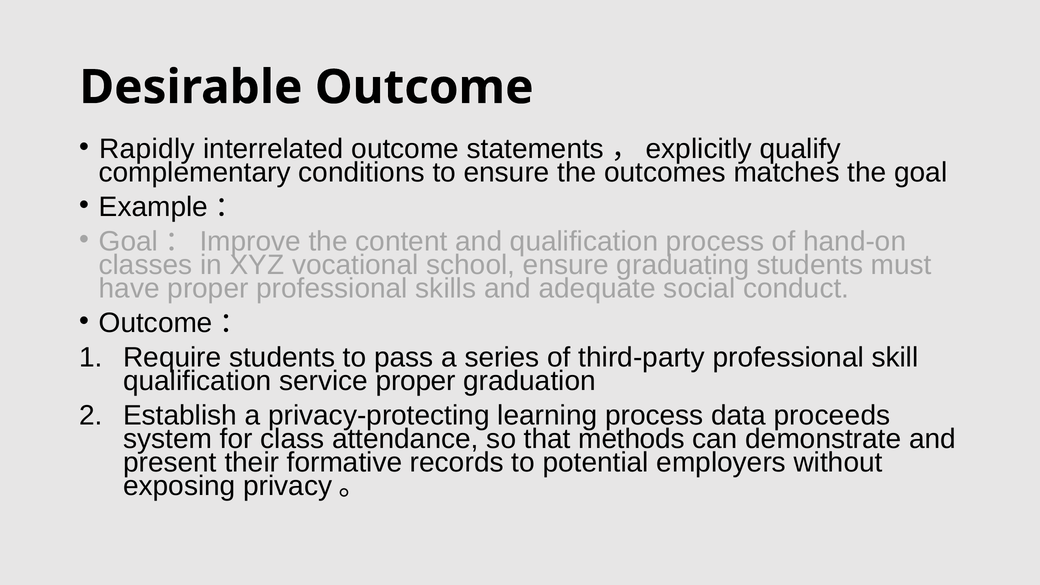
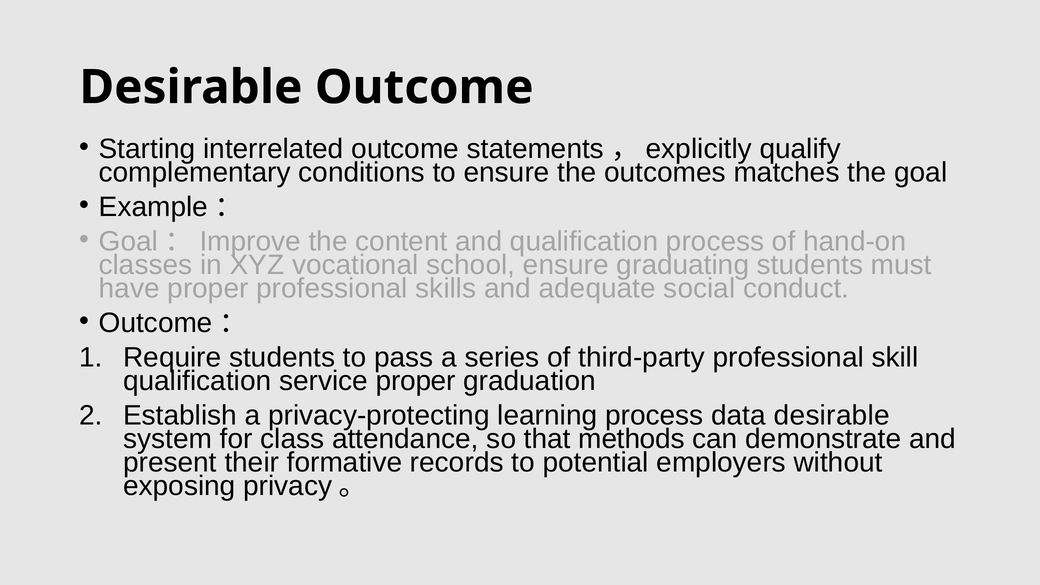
Rapidly: Rapidly -> Starting
data proceeds: proceeds -> desirable
